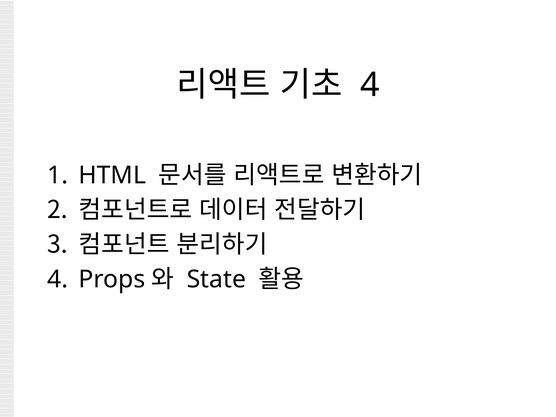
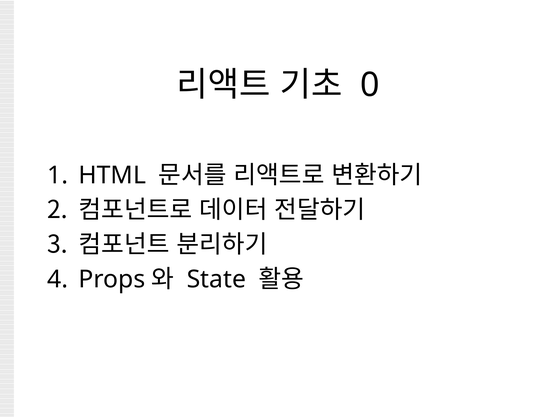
4 at (370, 85): 4 -> 0
